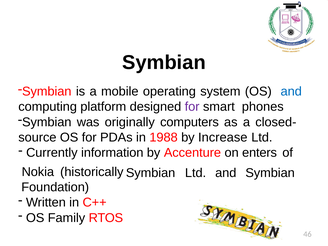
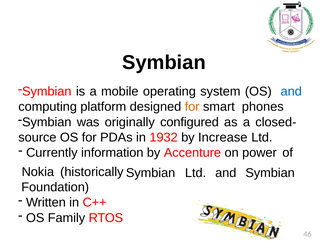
for at (192, 107) colour: purple -> orange
computers: computers -> configured
1988: 1988 -> 1932
enters: enters -> power
